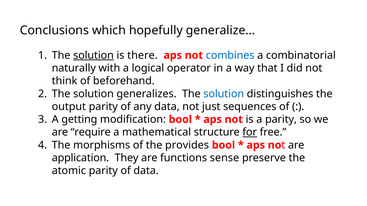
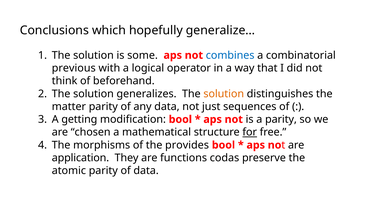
solution at (93, 55) underline: present -> none
there: there -> some
naturally: naturally -> previous
solution at (224, 94) colour: blue -> orange
output: output -> matter
require: require -> chosen
sense: sense -> codas
